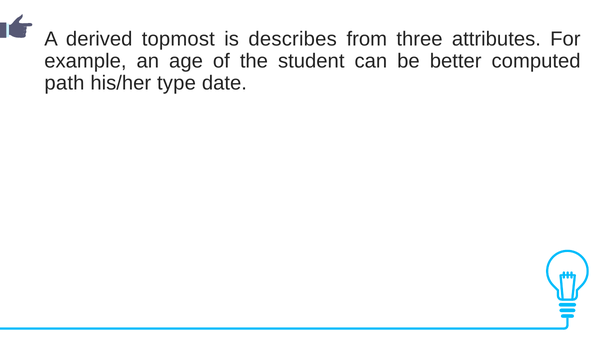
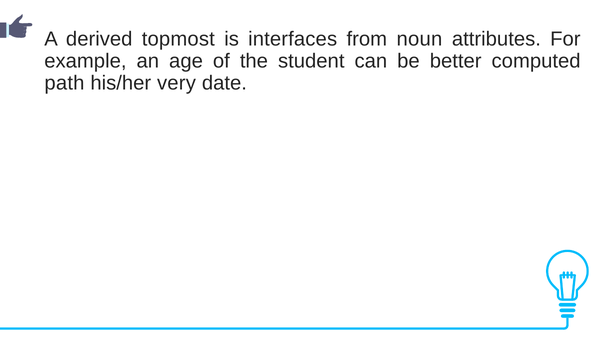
describes: describes -> interfaces
three: three -> noun
type: type -> very
